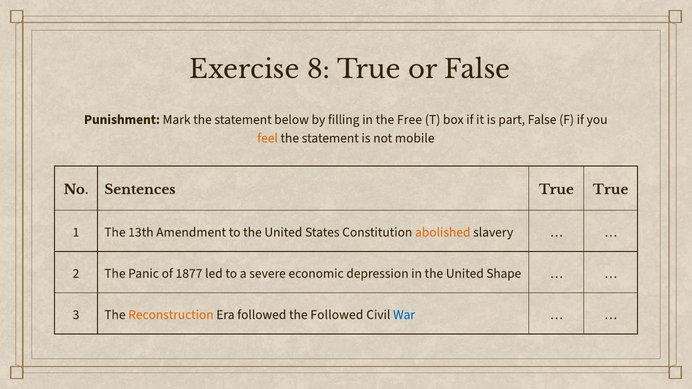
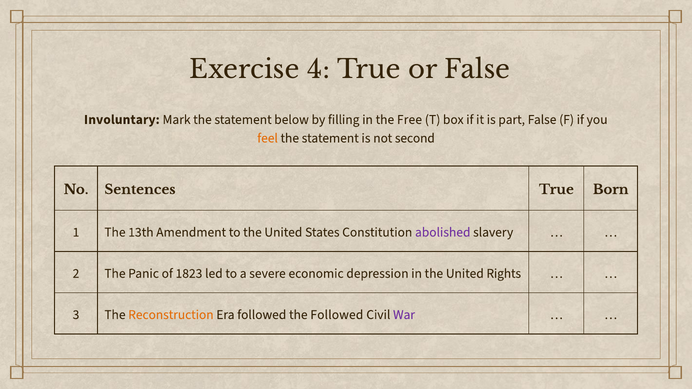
8: 8 -> 4
Punishment: Punishment -> Involuntary
mobile: mobile -> second
True True: True -> Born
abolished colour: orange -> purple
1877: 1877 -> 1823
Shape: Shape -> Rights
War colour: blue -> purple
